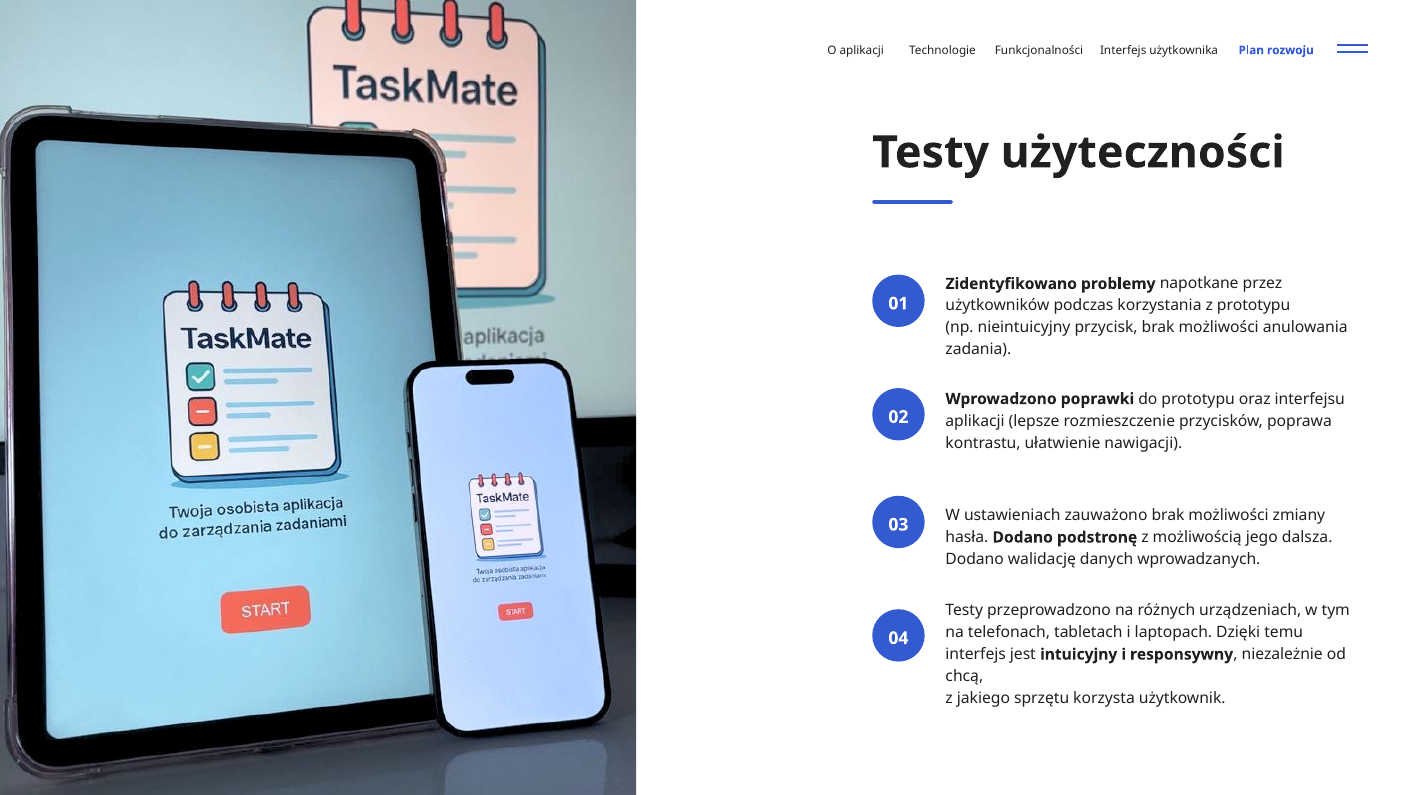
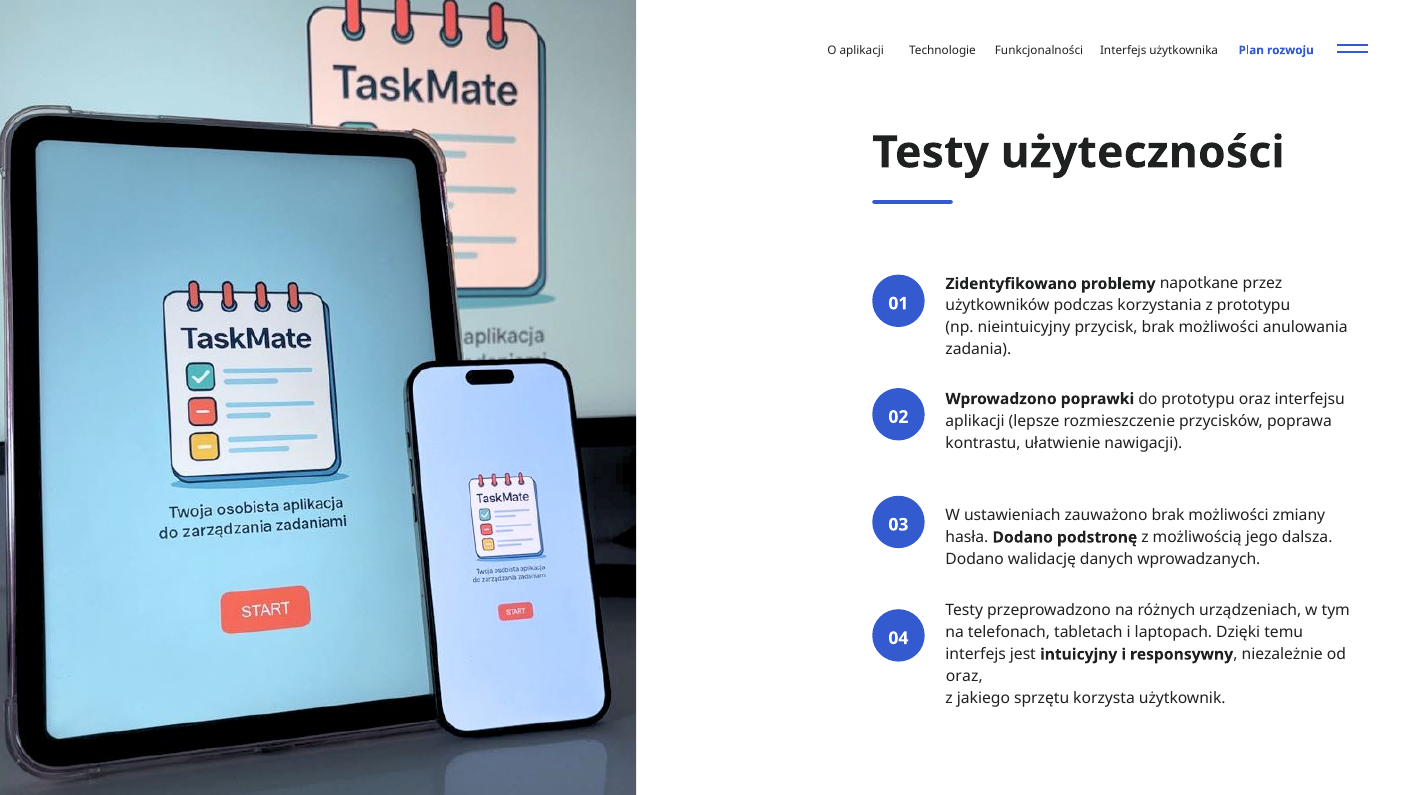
chcą at (964, 677): chcą -> oraz
